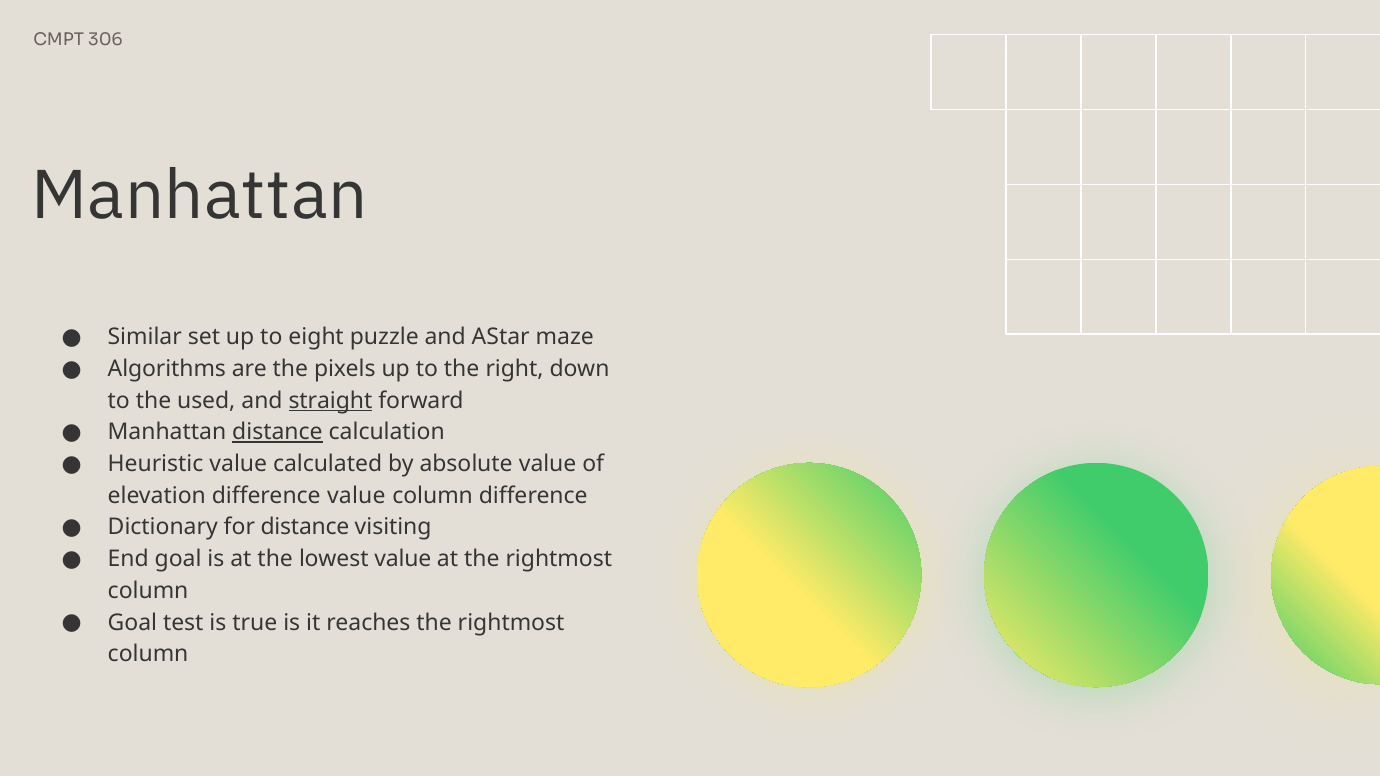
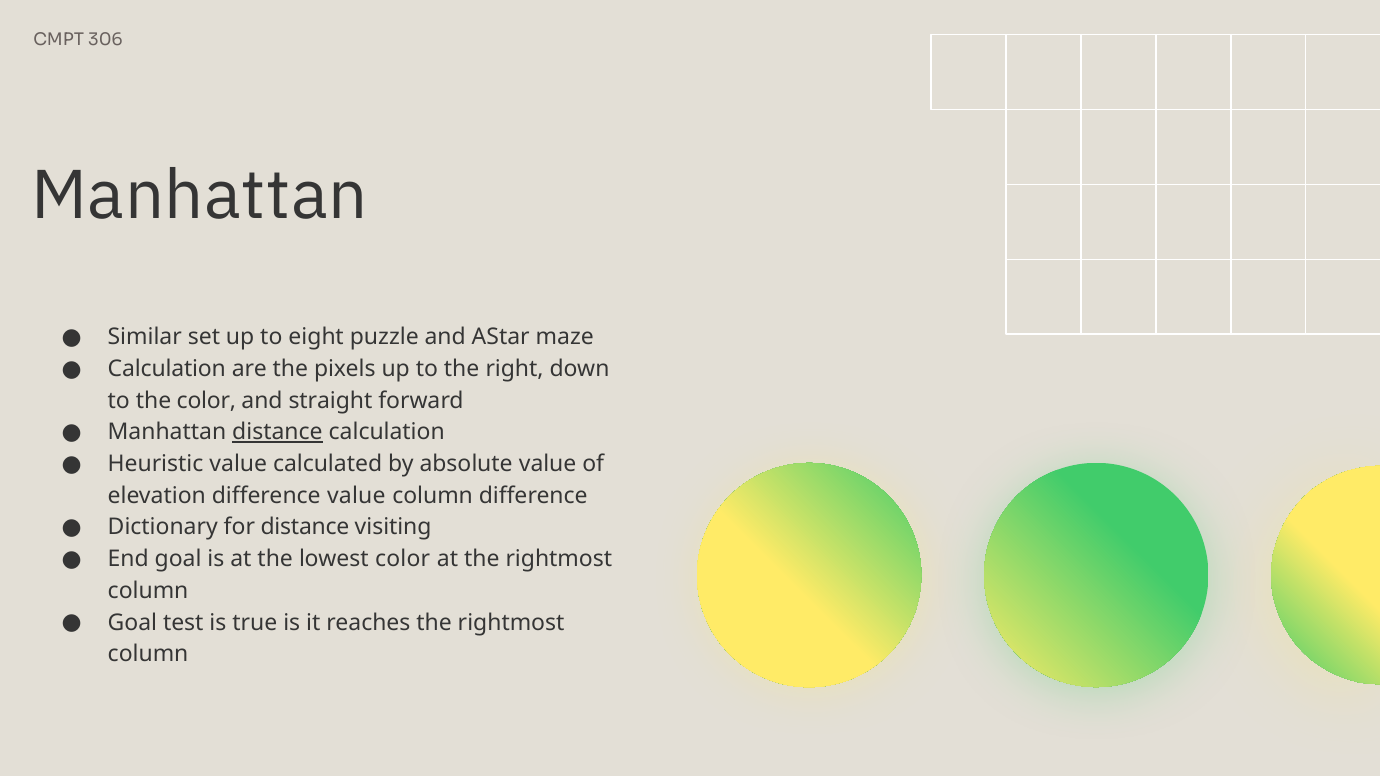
Algorithms at (167, 369): Algorithms -> Calculation
the used: used -> color
straight underline: present -> none
lowest value: value -> color
